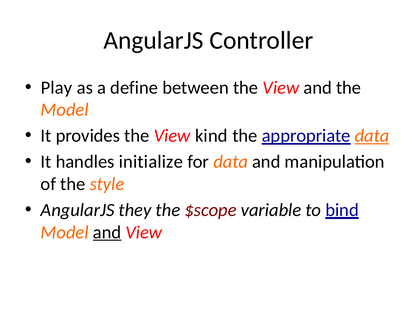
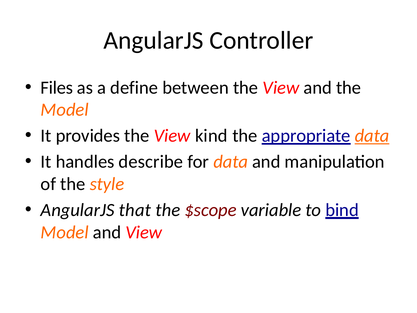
Play: Play -> Files
initialize: initialize -> describe
they: they -> that
and at (107, 232) underline: present -> none
